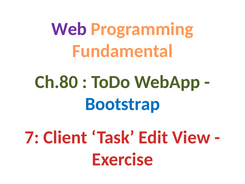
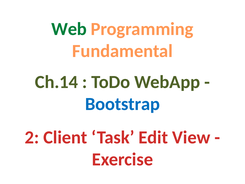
Web colour: purple -> green
Ch.80: Ch.80 -> Ch.14
7: 7 -> 2
